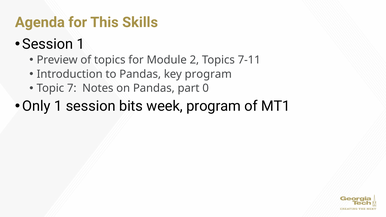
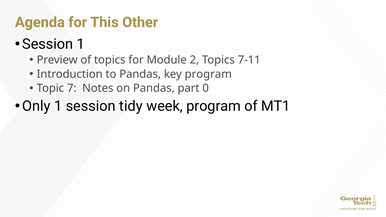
Skills: Skills -> Other
bits: bits -> tidy
